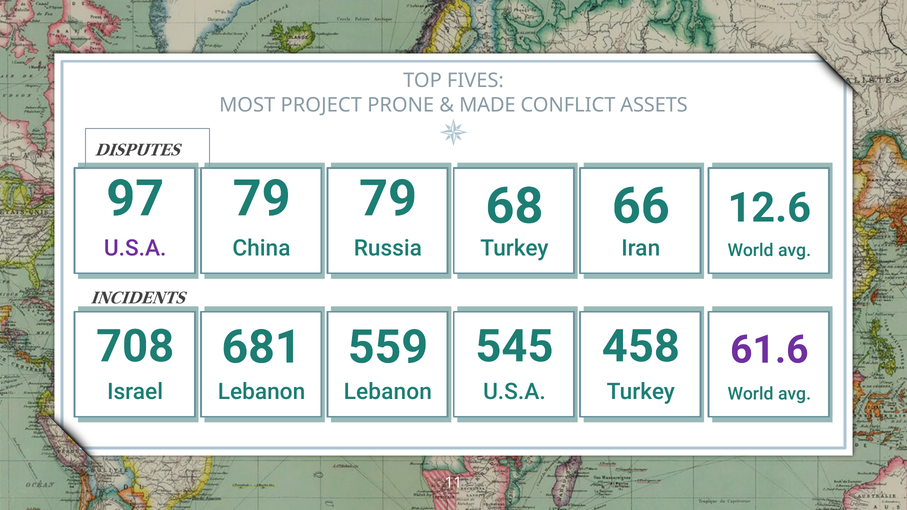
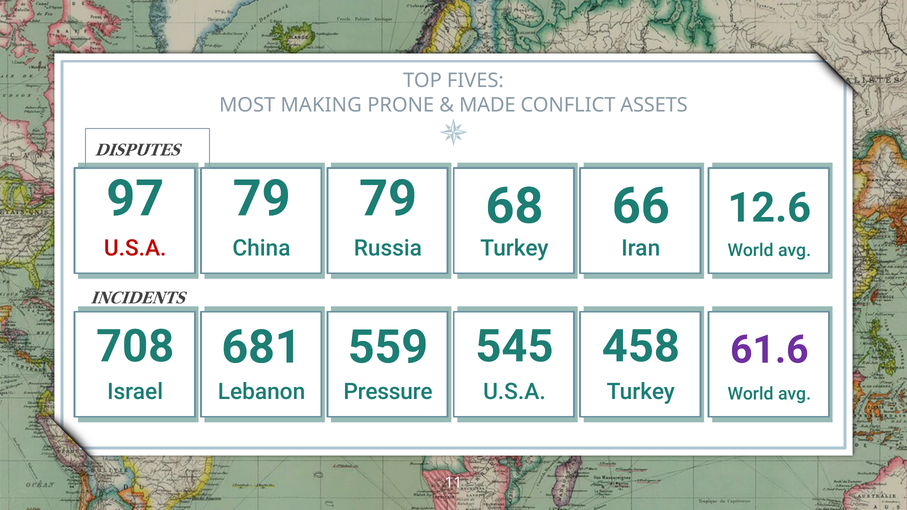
PROJECT: PROJECT -> MAKING
U.S.A at (135, 248) colour: purple -> red
Lebanon at (388, 392): Lebanon -> Pressure
